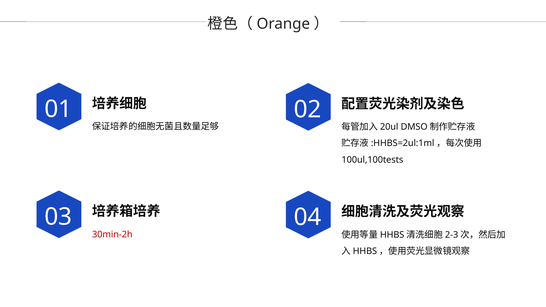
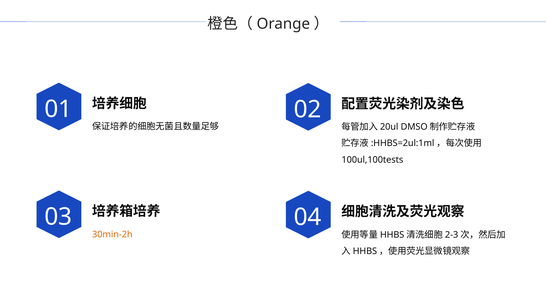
30min-2h colour: red -> orange
